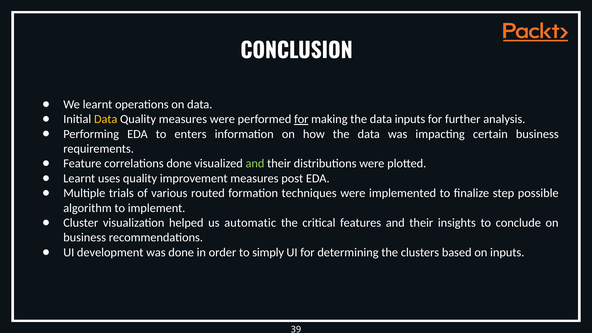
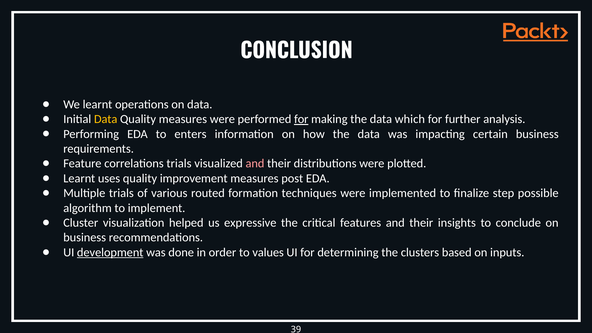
data inputs: inputs -> which
correlations done: done -> trials
and at (255, 164) colour: light green -> pink
automatic: automatic -> expressive
development underline: none -> present
simply: simply -> values
